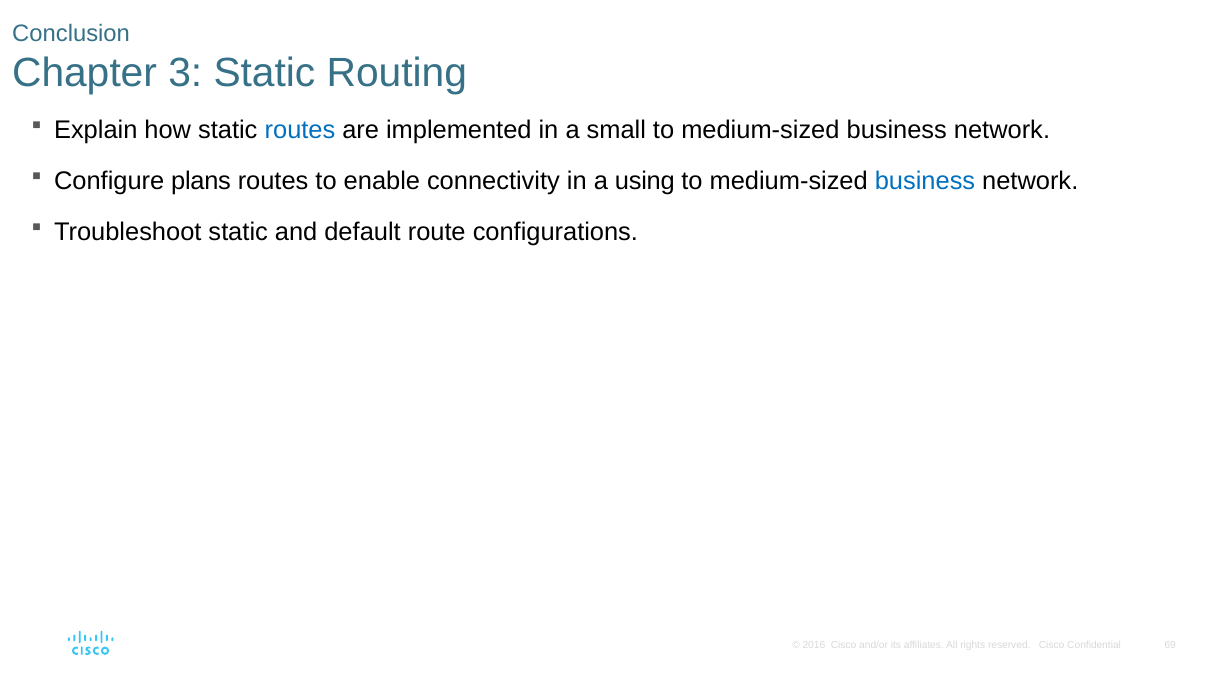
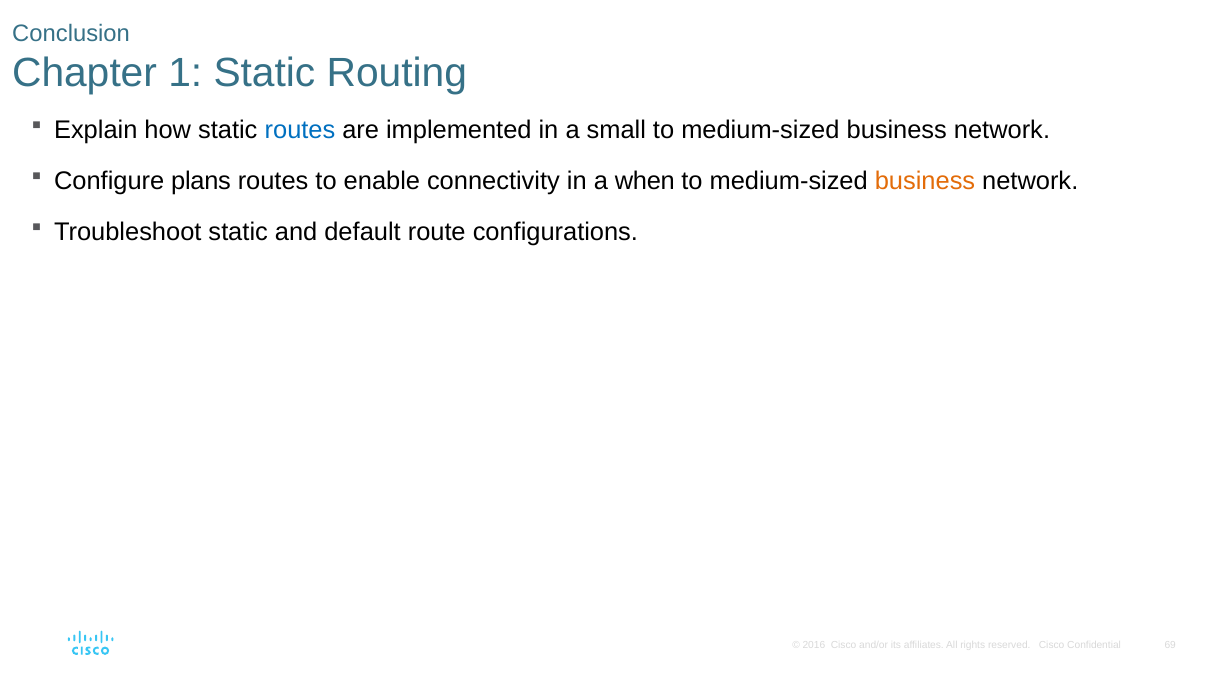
3: 3 -> 1
using: using -> when
business at (925, 181) colour: blue -> orange
